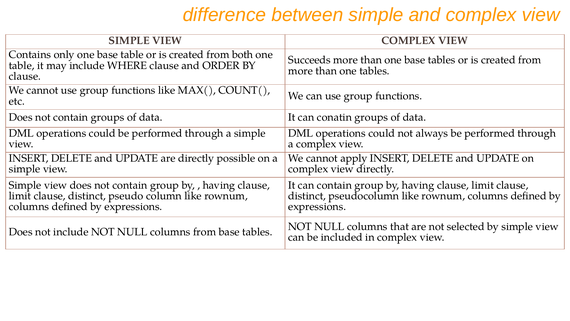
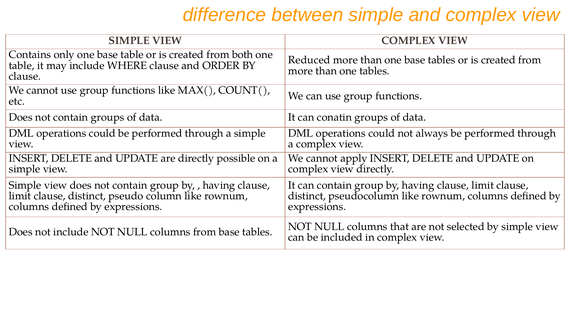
Succeeds: Succeeds -> Reduced
